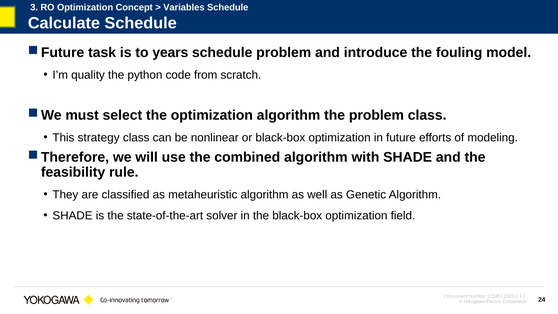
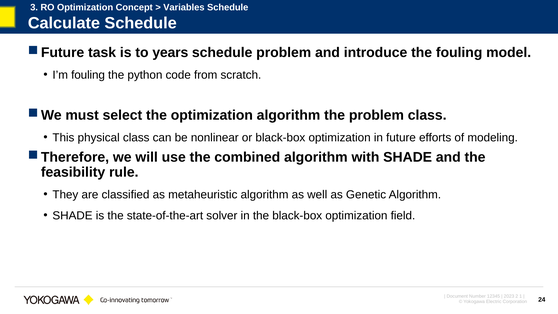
I’m quality: quality -> fouling
strategy: strategy -> physical
